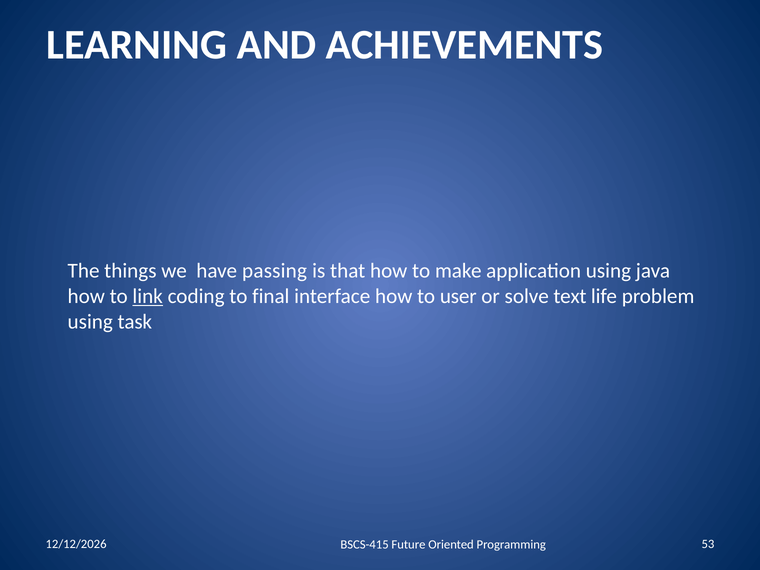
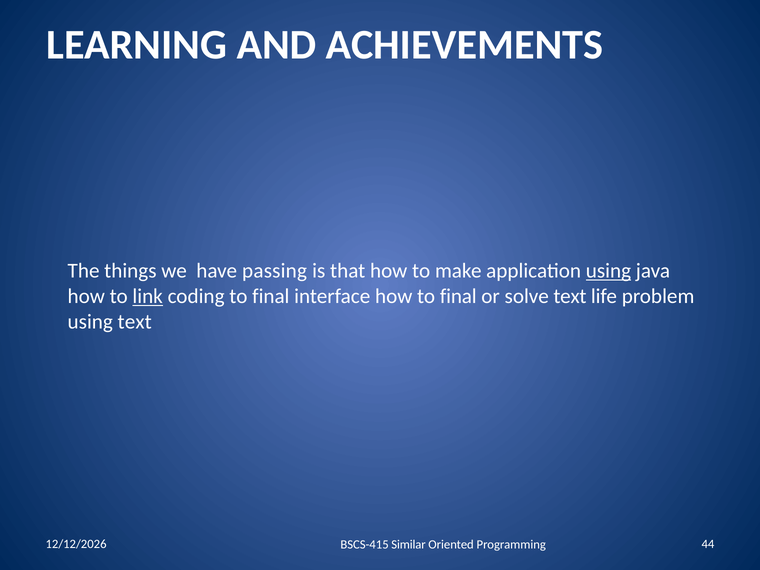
using at (608, 271) underline: none -> present
how to user: user -> final
using task: task -> text
53: 53 -> 44
Future: Future -> Similar
